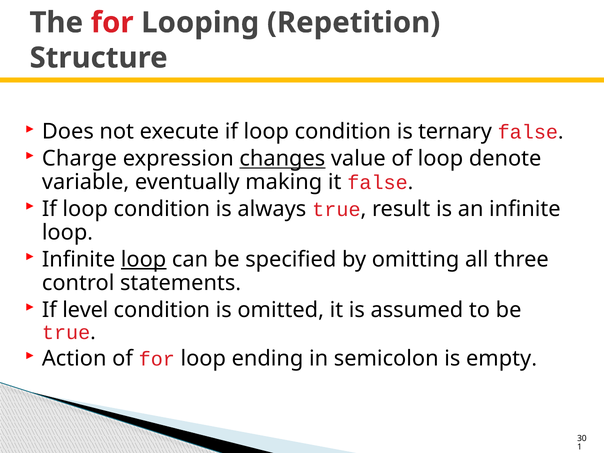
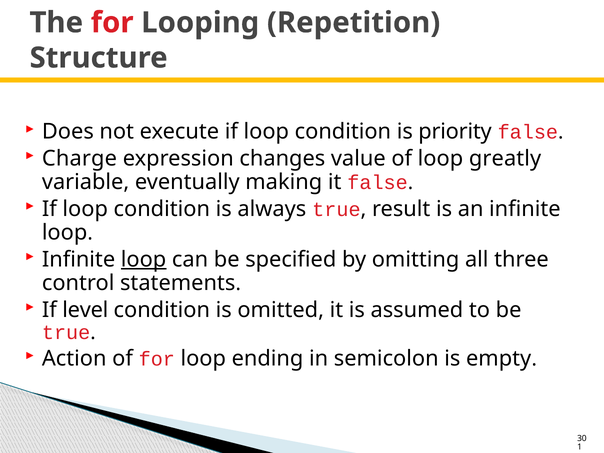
ternary: ternary -> priority
changes underline: present -> none
denote: denote -> greatly
